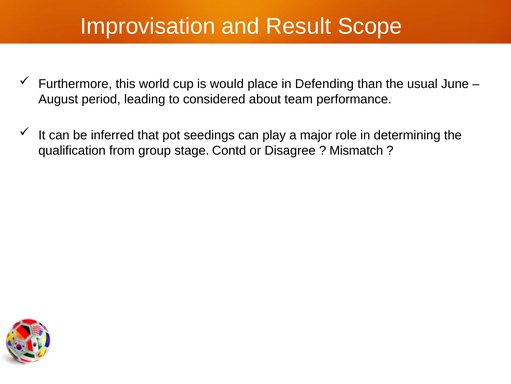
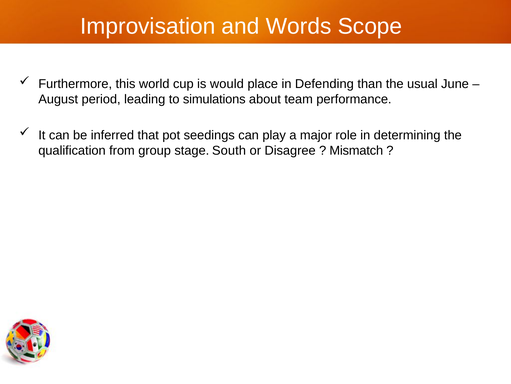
Result: Result -> Words
considered: considered -> simulations
Contd: Contd -> South
